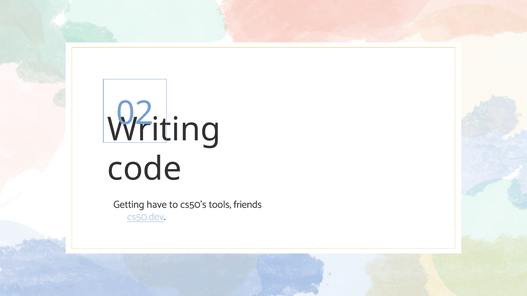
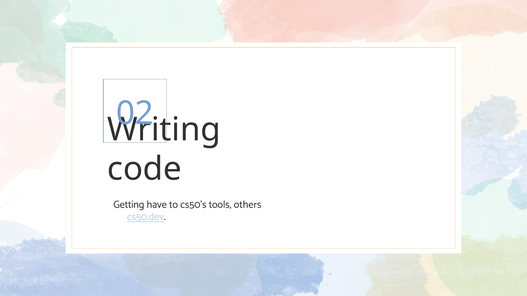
friends: friends -> others
